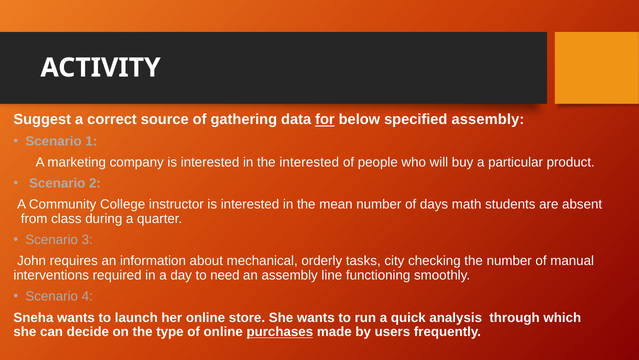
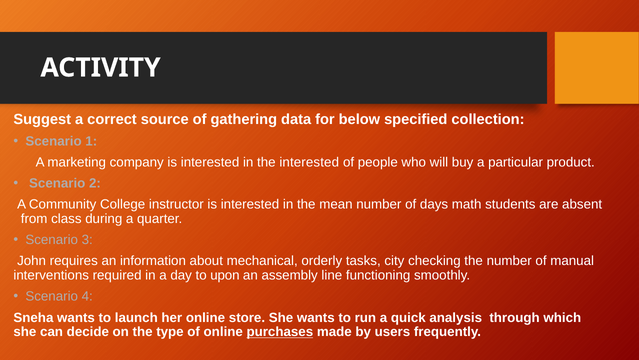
for underline: present -> none
specified assembly: assembly -> collection
need: need -> upon
